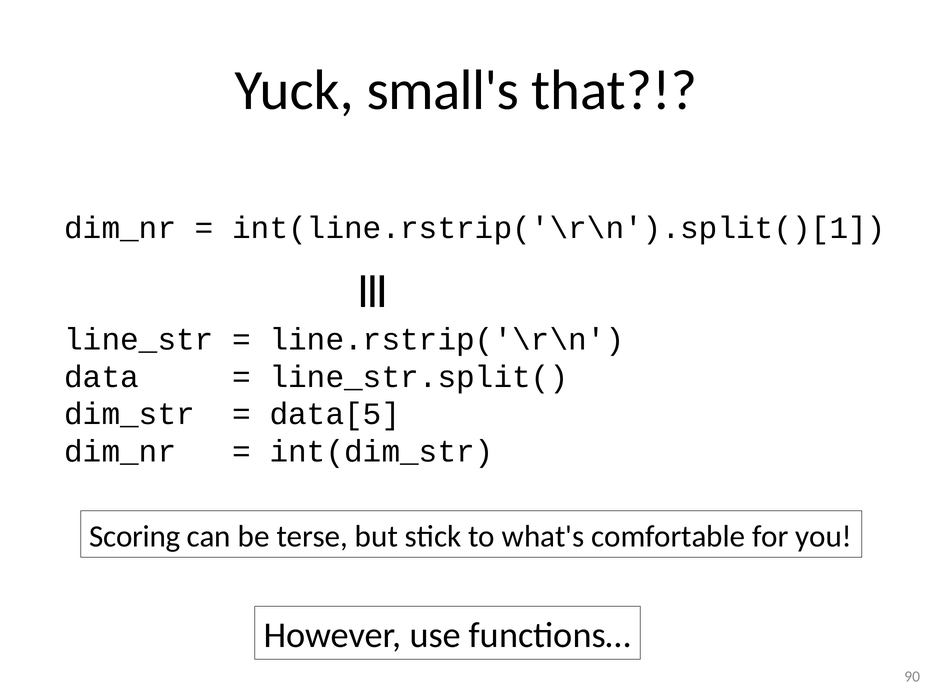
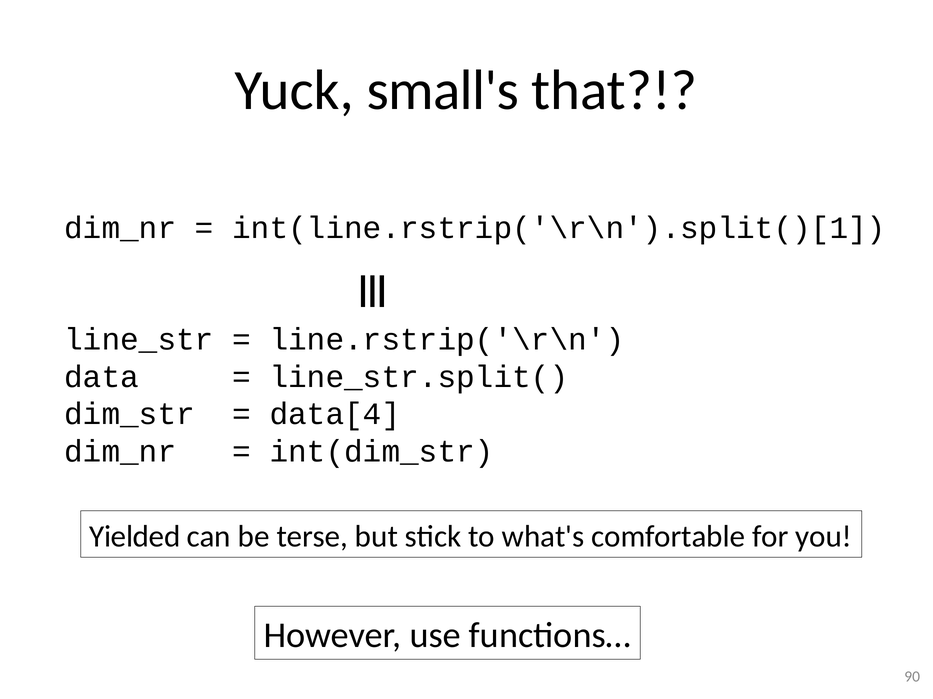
data[5: data[5 -> data[4
Scoring: Scoring -> Yielded
